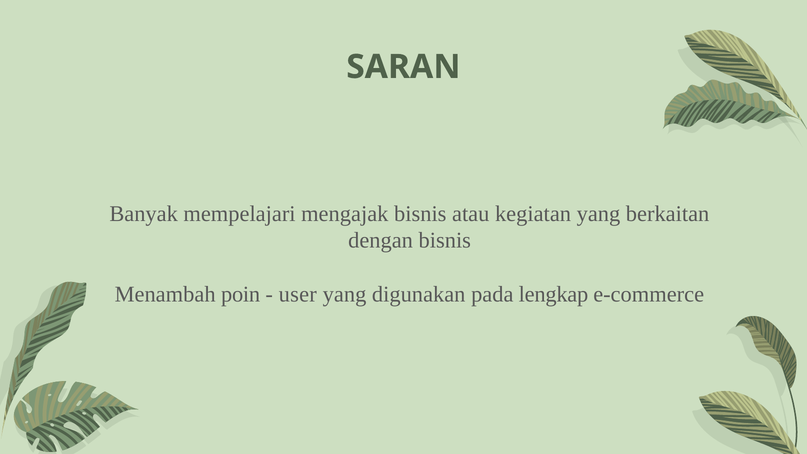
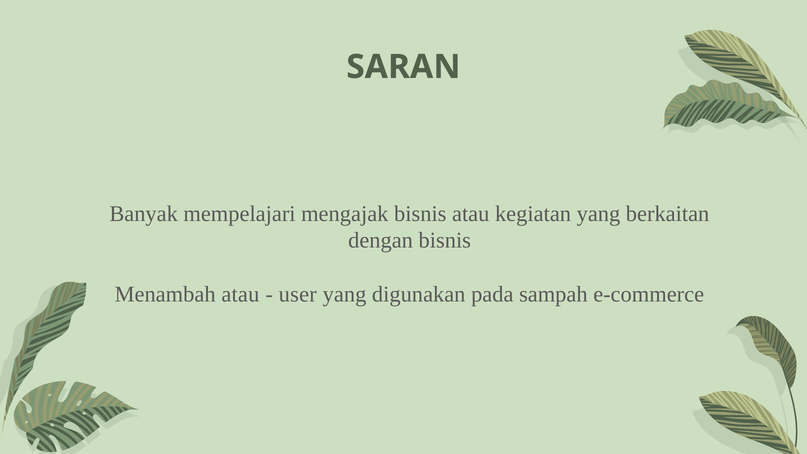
Menambah poin: poin -> atau
lengkap: lengkap -> sampah
